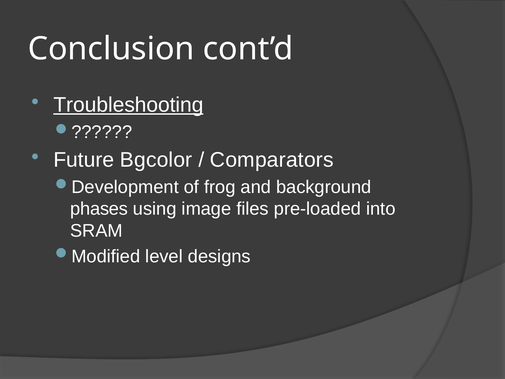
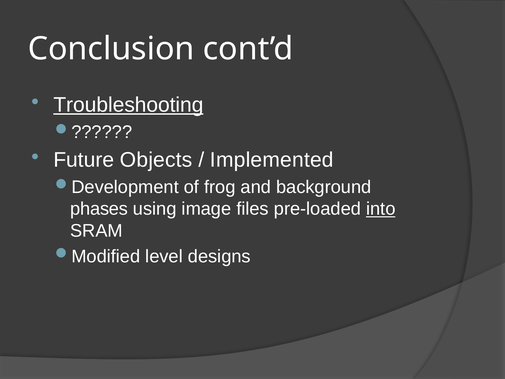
Bgcolor: Bgcolor -> Objects
Comparators: Comparators -> Implemented
into underline: none -> present
